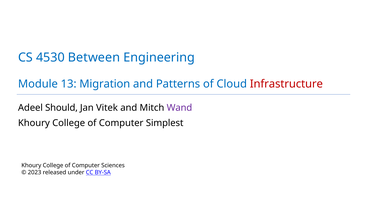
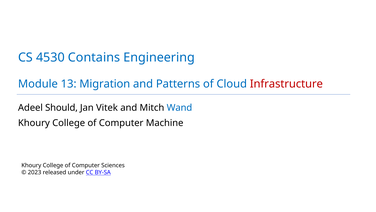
Between: Between -> Contains
Wand colour: purple -> blue
Simplest: Simplest -> Machine
